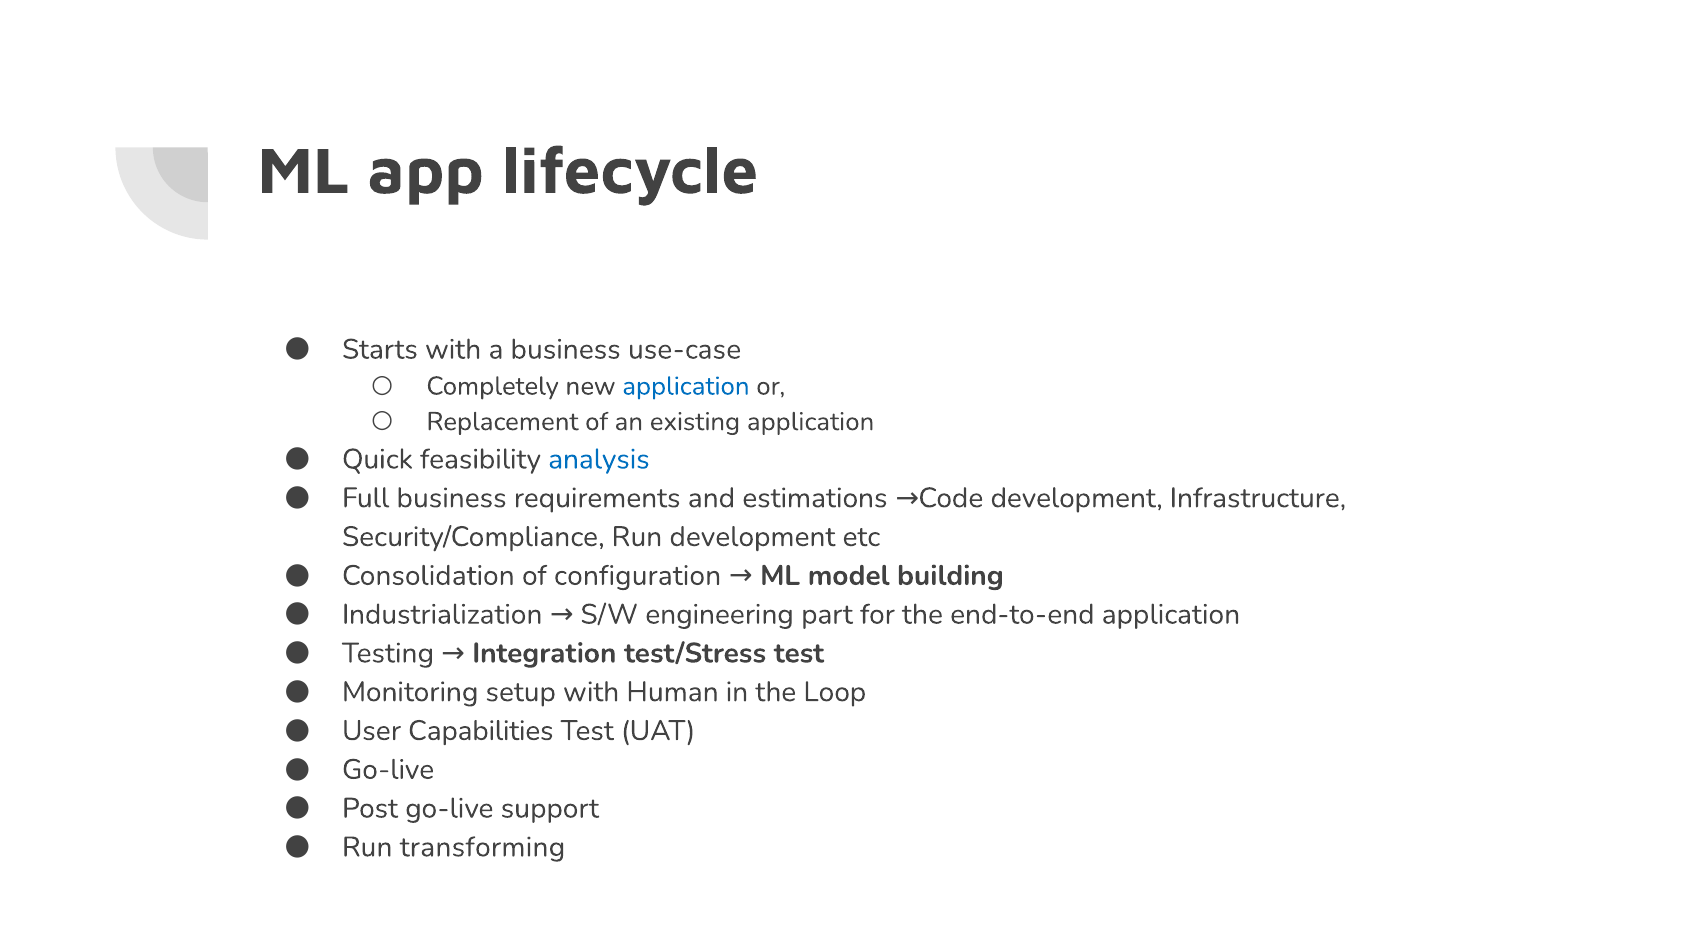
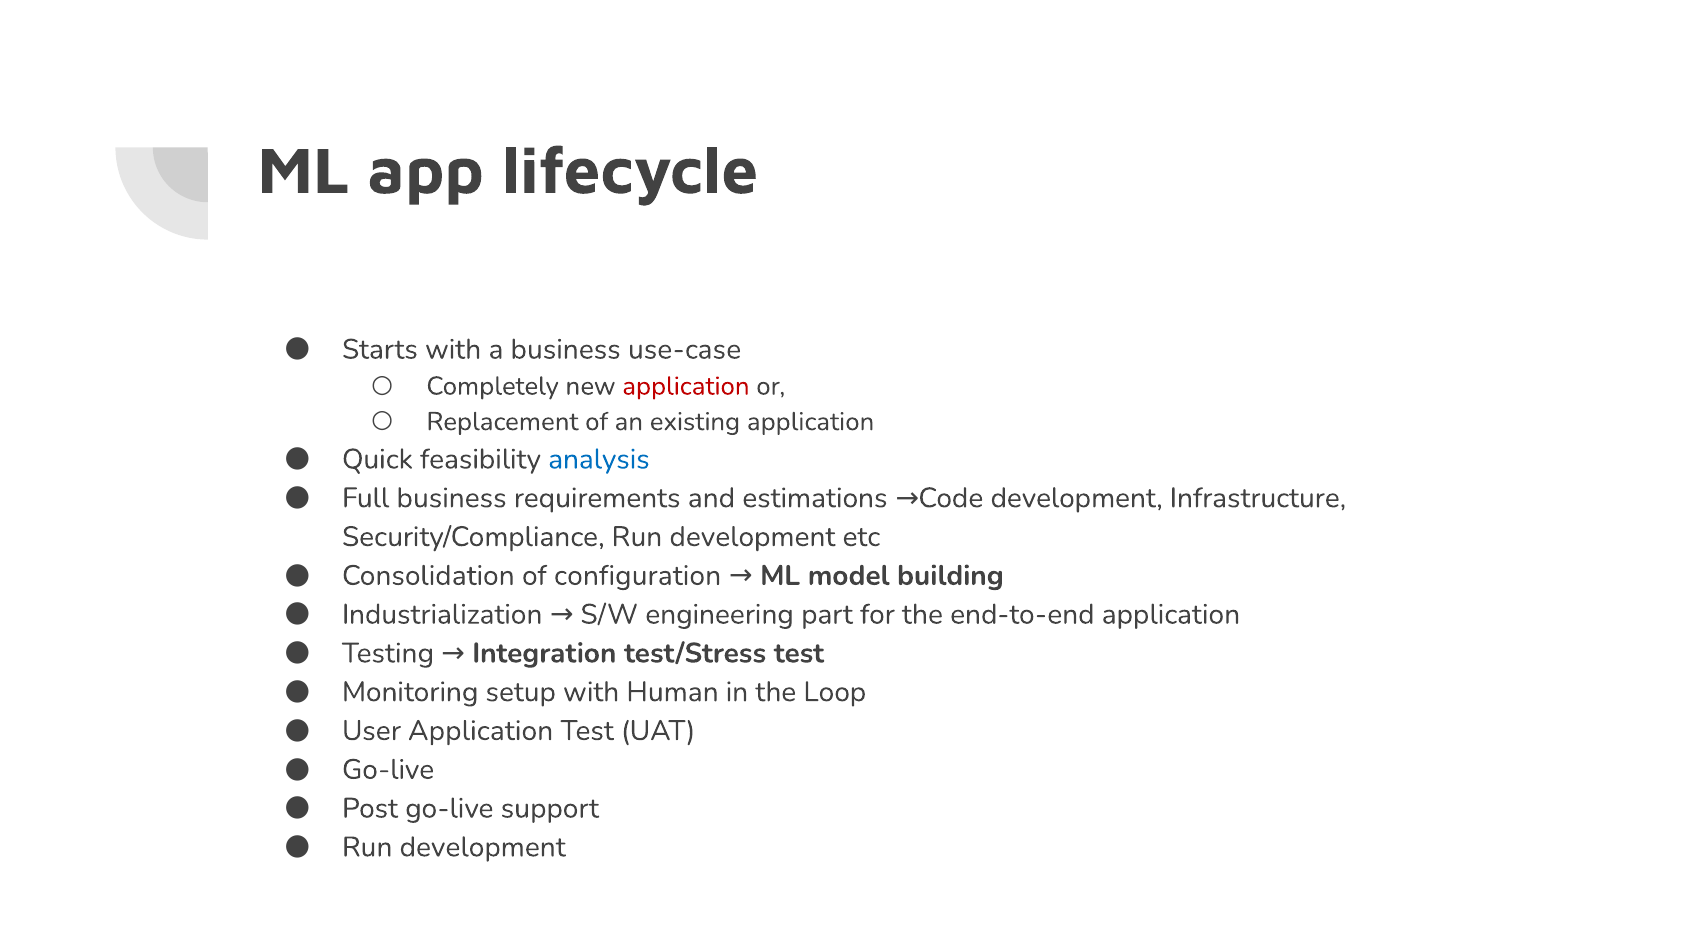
application at (686, 386) colour: blue -> red
User Capabilities: Capabilities -> Application
transforming at (482, 848): transforming -> development
